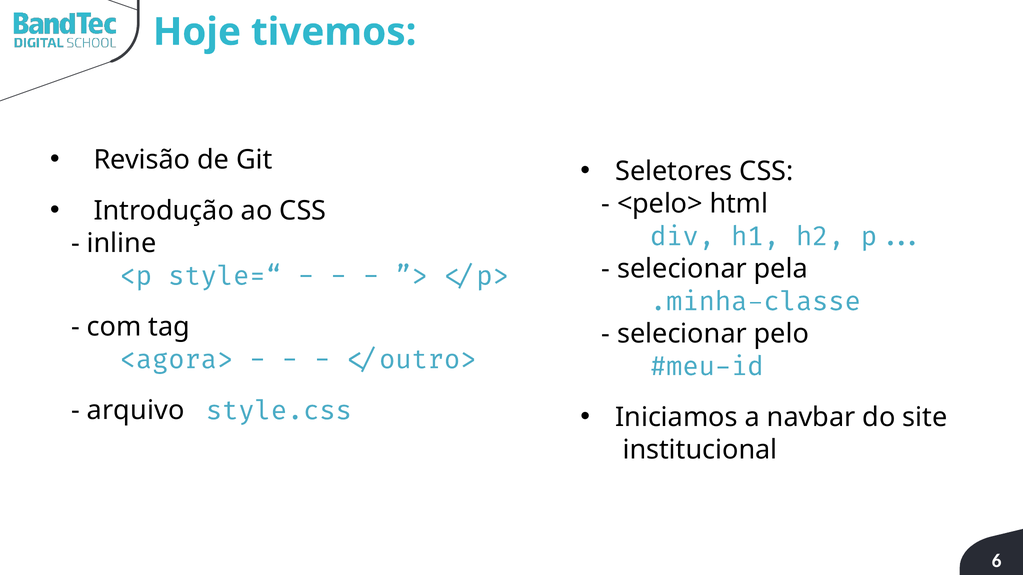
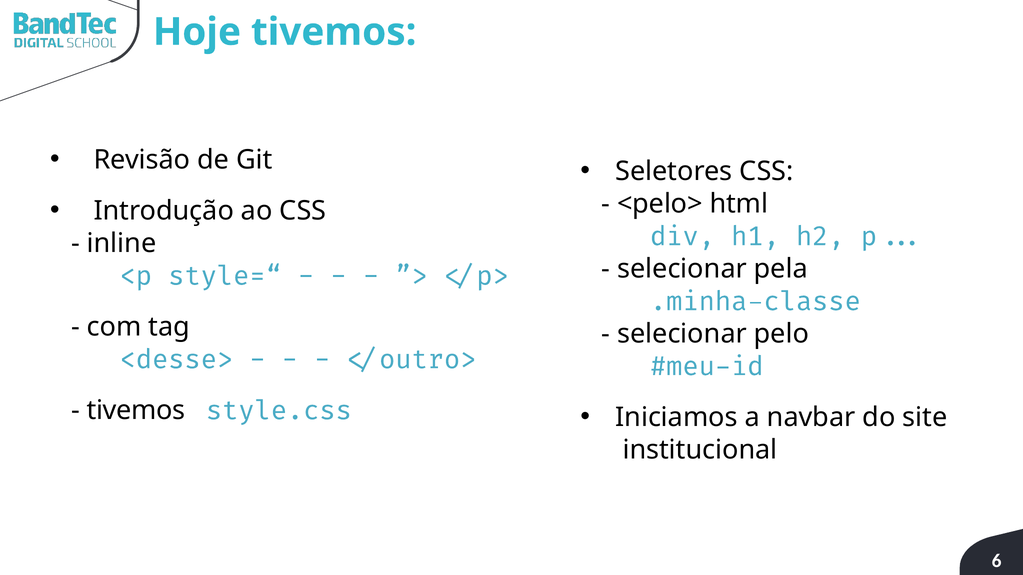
<agora>: <agora> -> <desse>
arquivo at (136, 411): arquivo -> tivemos
